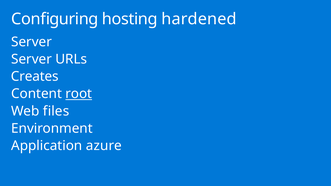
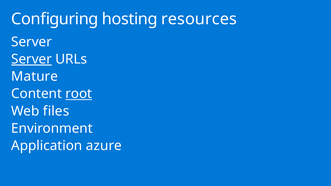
hardened: hardened -> resources
Server at (32, 59) underline: none -> present
Creates: Creates -> Mature
